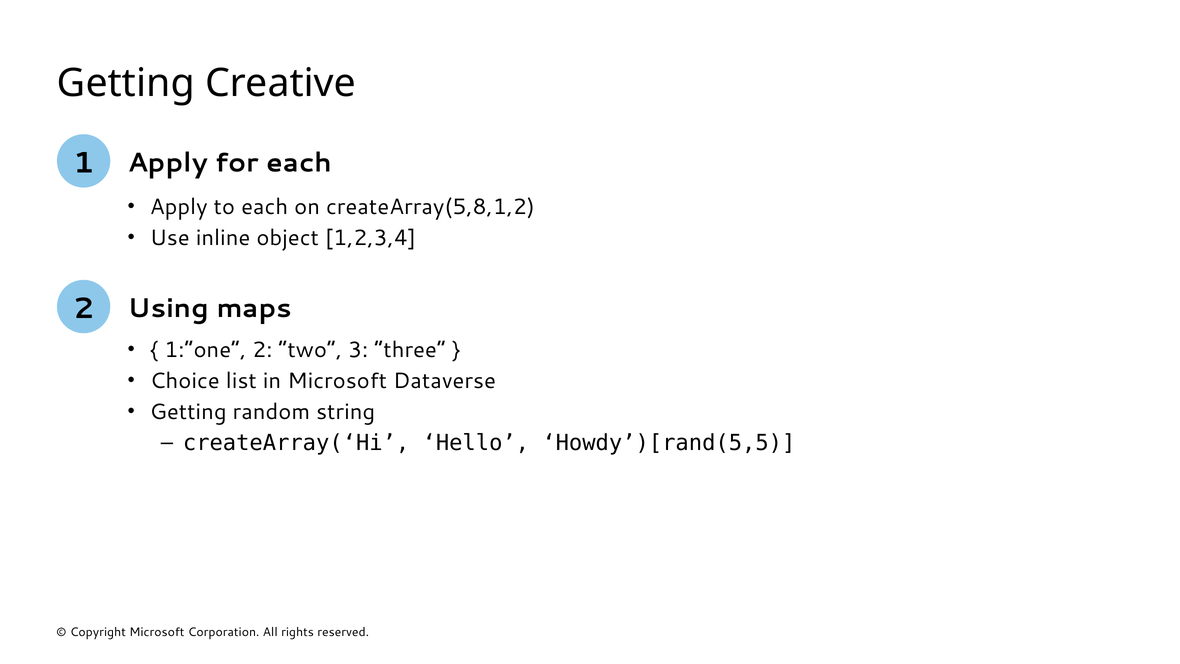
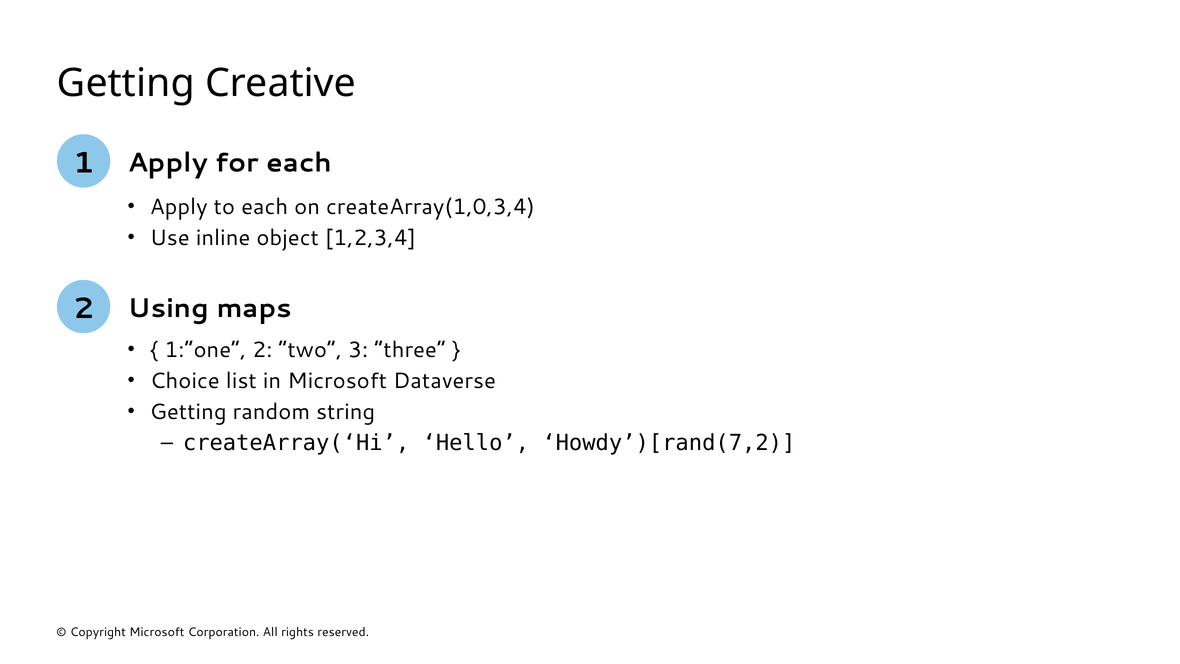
createArray(5,8,1,2: createArray(5,8,1,2 -> createArray(1,0,3,4
Howdy’)[rand(5,5: Howdy’)[rand(5,5 -> Howdy’)[rand(7,2
